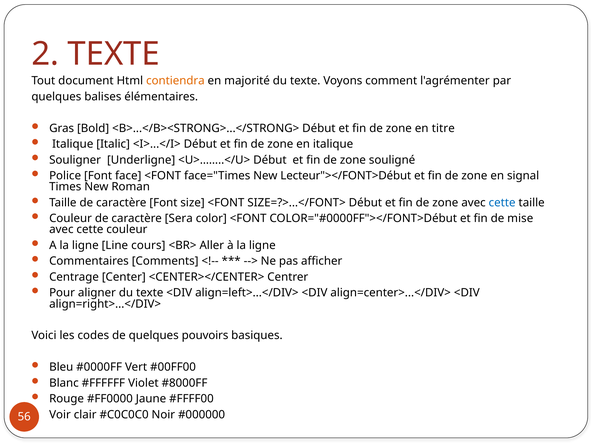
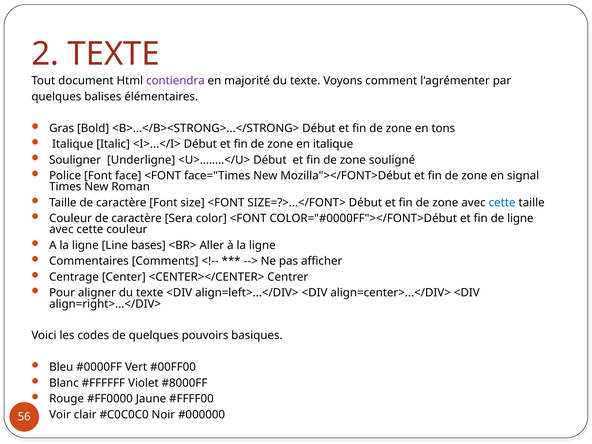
contiendra colour: orange -> purple
titre: titre -> tons
Lecteur"></FONT>Début: Lecteur"></FONT>Début -> Mozilla"></FONT>Début
de mise: mise -> ligne
cours: cours -> bases
